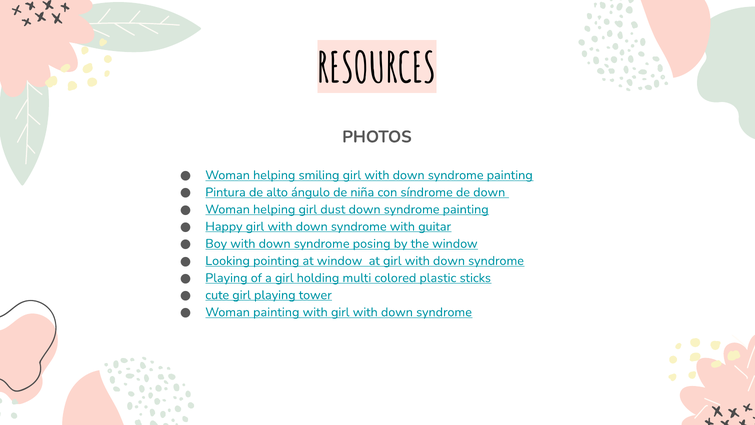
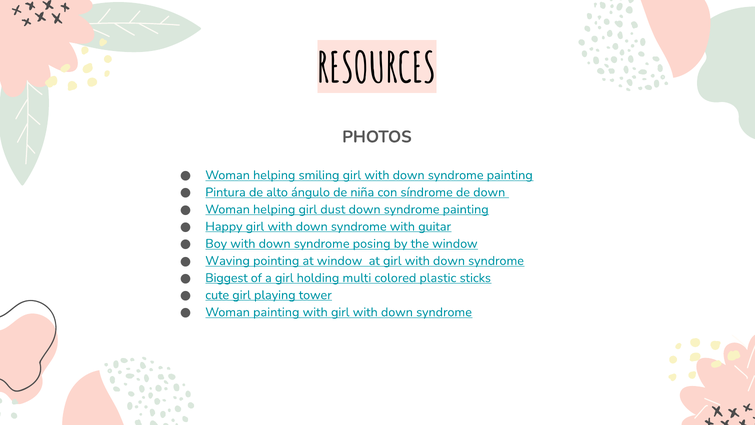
Looking: Looking -> Waving
Playing at (226, 278): Playing -> Biggest
